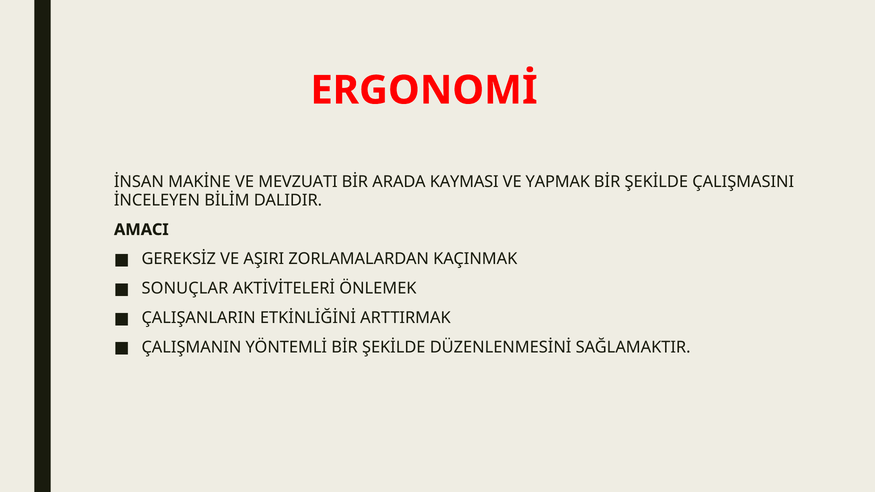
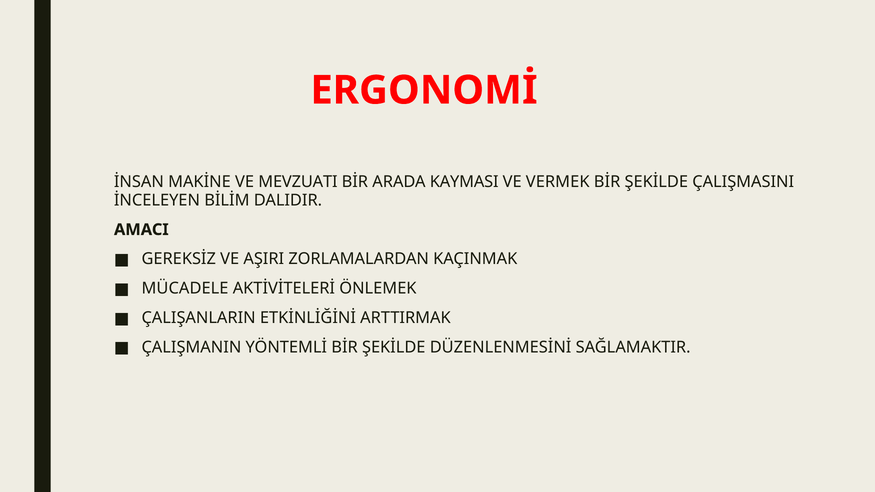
YAPMAK: YAPMAK -> VERMEK
SONUÇLAR: SONUÇLAR -> MÜCADELE
